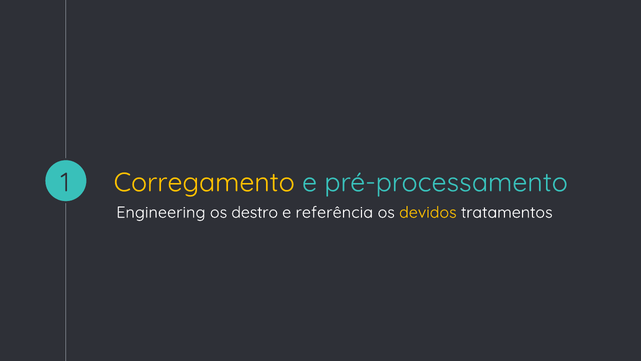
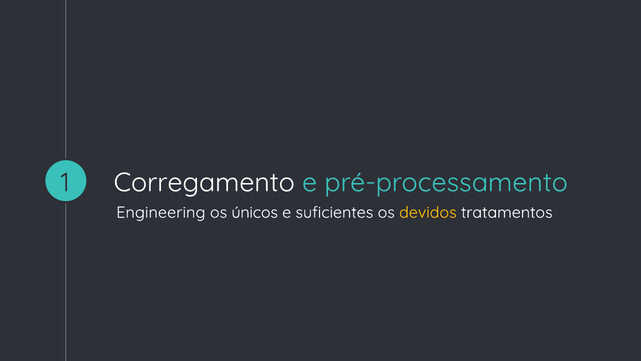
Corregamento colour: yellow -> white
destro: destro -> únicos
referência: referência -> suficientes
